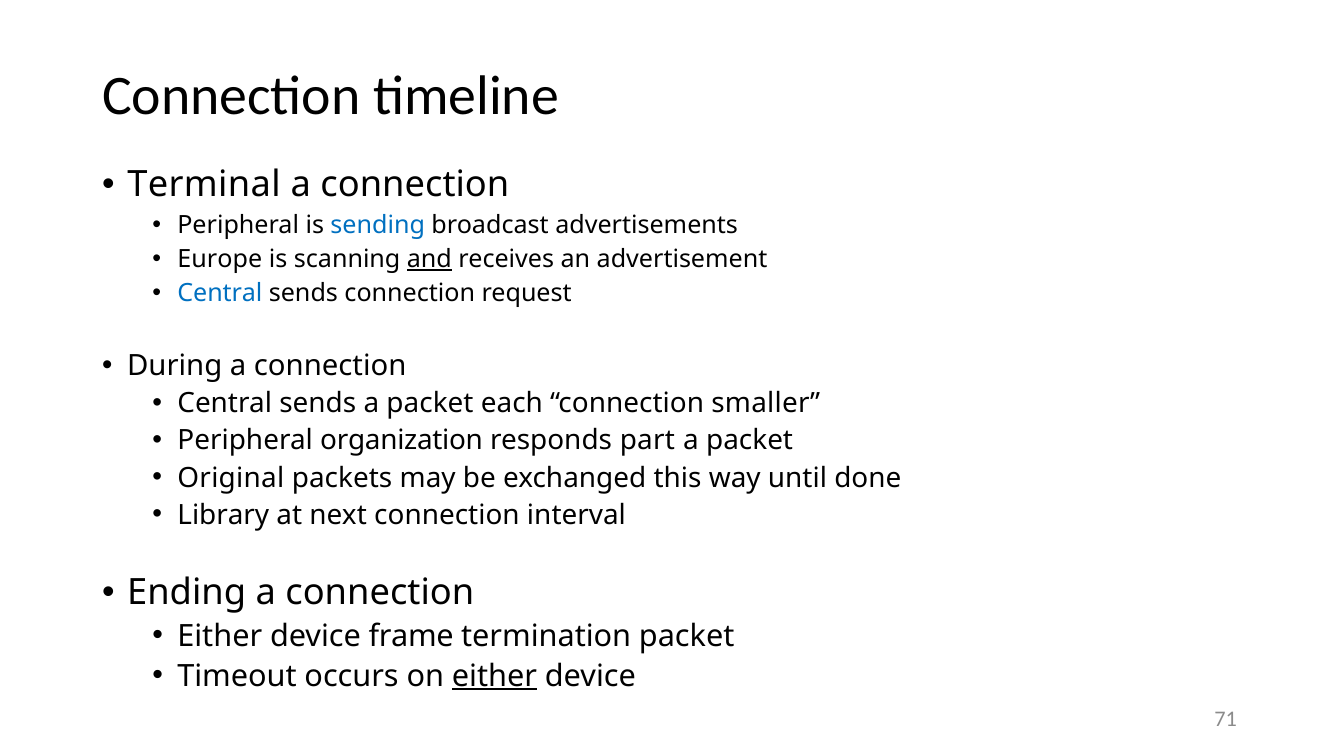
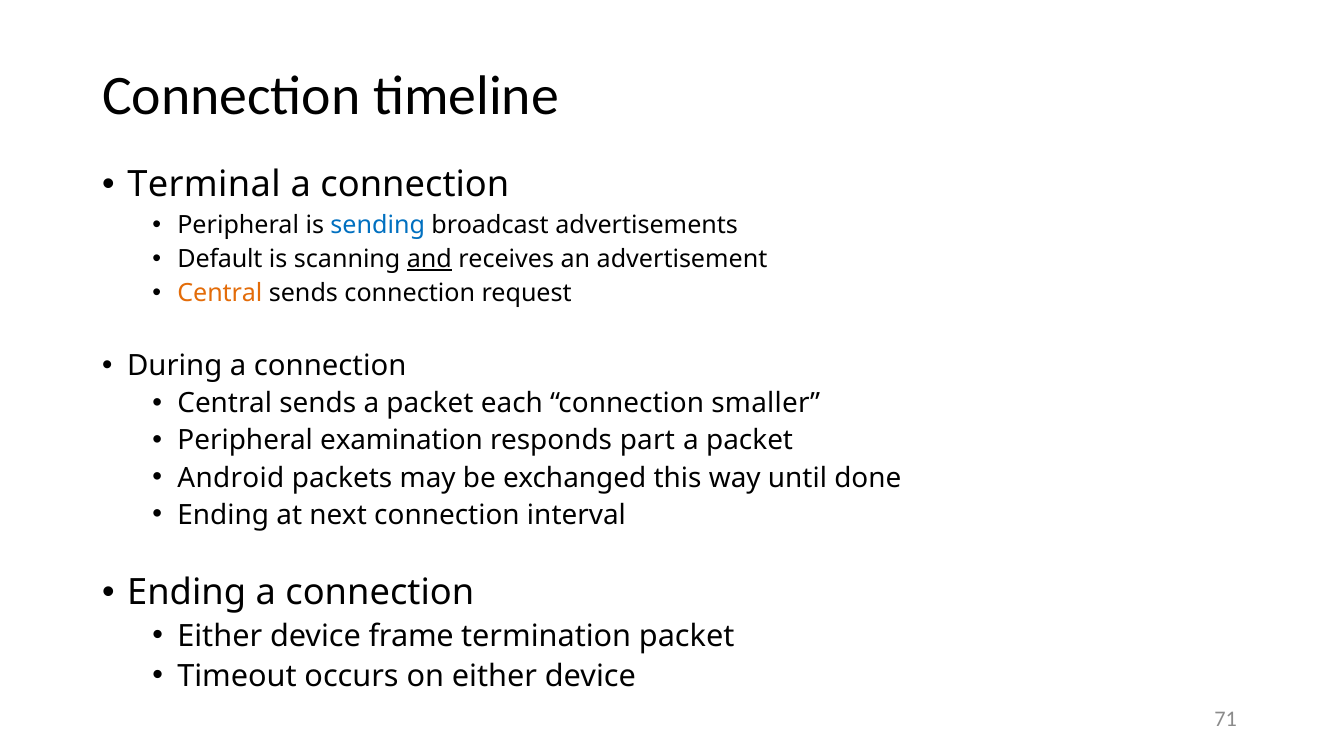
Europe: Europe -> Default
Central at (220, 293) colour: blue -> orange
organization: organization -> examination
Original: Original -> Android
Library at (223, 515): Library -> Ending
either at (495, 676) underline: present -> none
